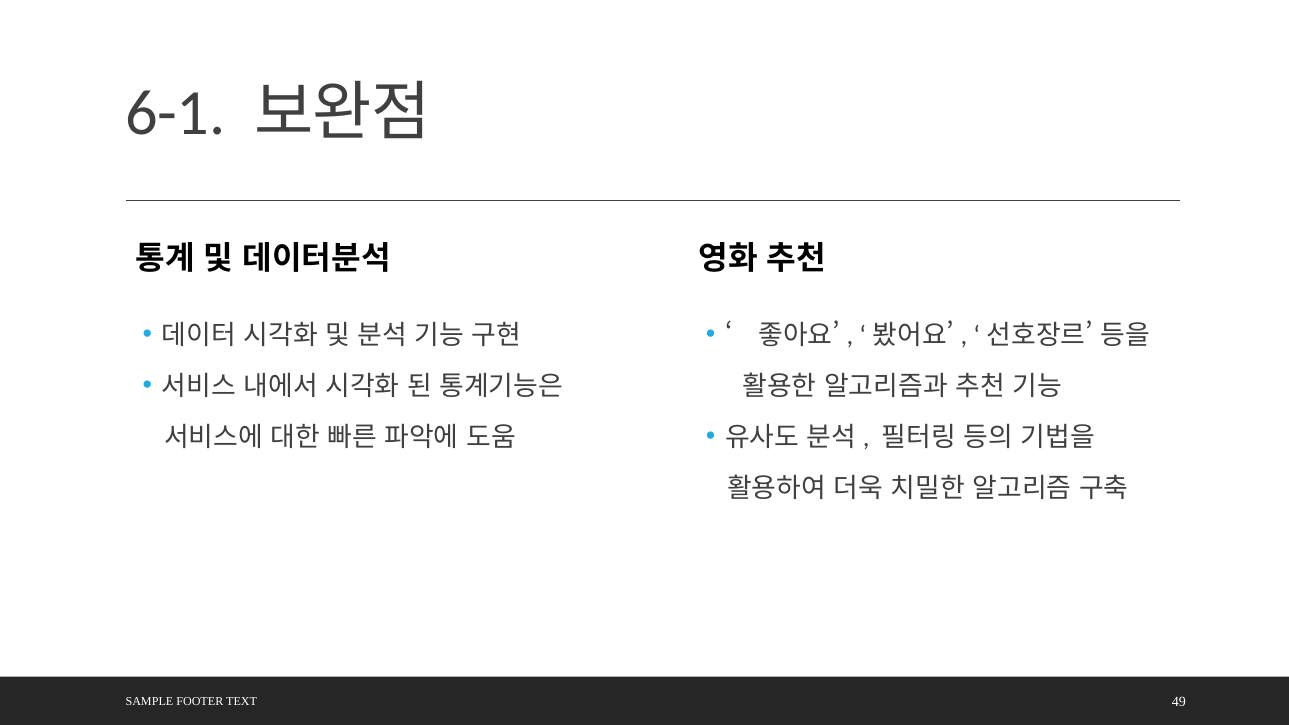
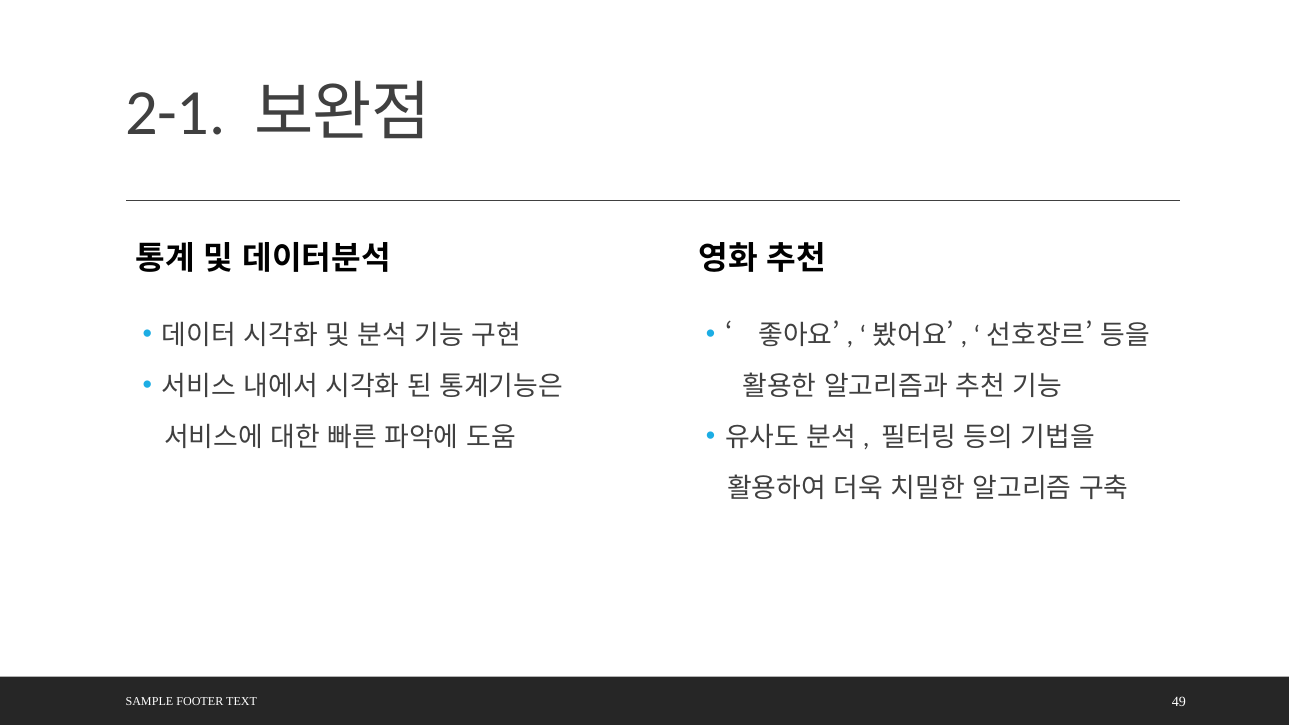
6-1: 6-1 -> 2-1
